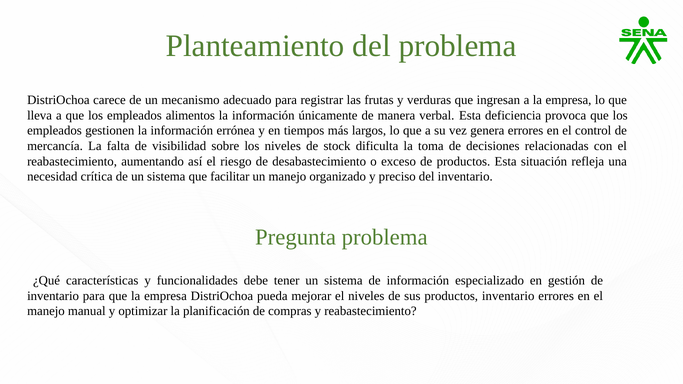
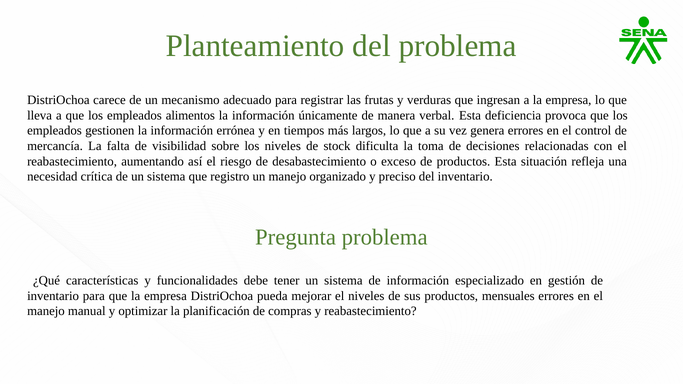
facilitar: facilitar -> registro
productos inventario: inventario -> mensuales
